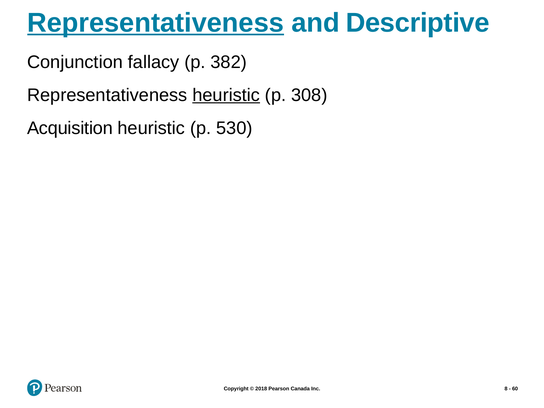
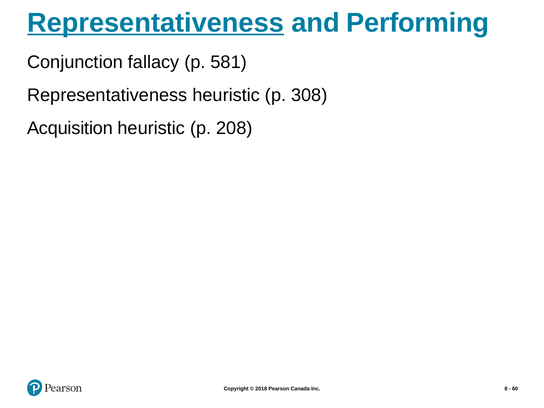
Descriptive: Descriptive -> Performing
382: 382 -> 581
heuristic at (226, 95) underline: present -> none
530: 530 -> 208
